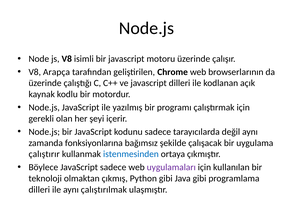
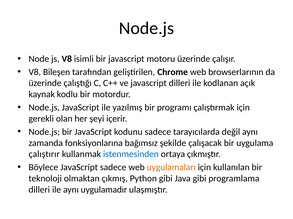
Arapça: Arapça -> Bileşen
uygulamaları colour: purple -> orange
çalıştırılmak: çalıştırılmak -> uygulamadır
